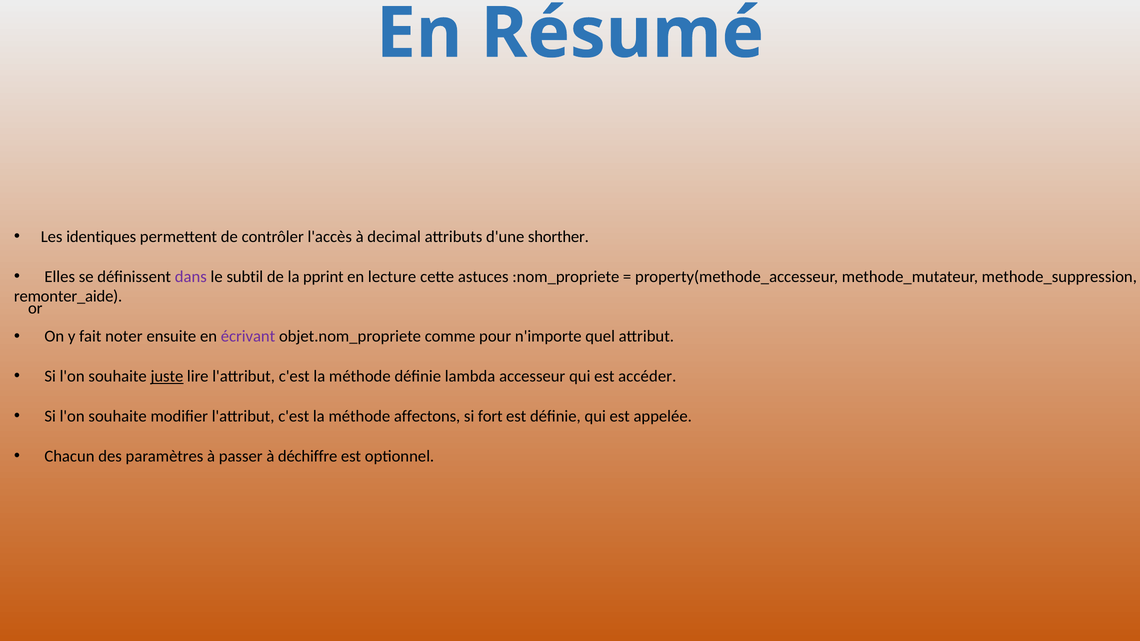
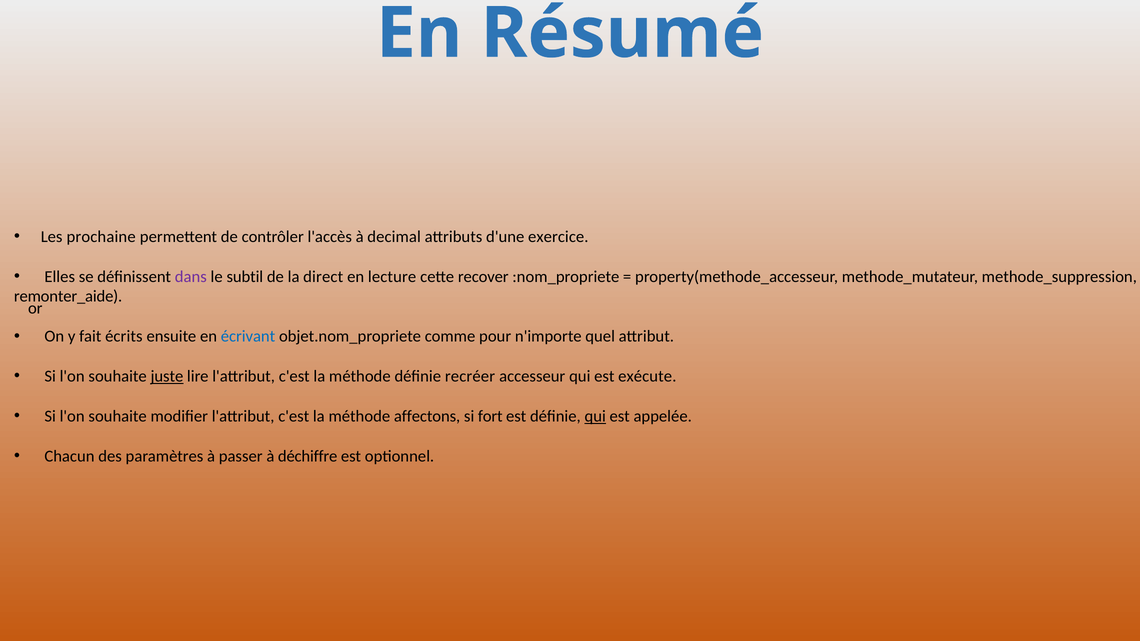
identiques: identiques -> prochaine
shorther: shorther -> exercice
pprint: pprint -> direct
astuces: astuces -> recover
noter: noter -> écrits
écrivant colour: purple -> blue
lambda: lambda -> recréer
accéder: accéder -> exécute
qui at (595, 416) underline: none -> present
